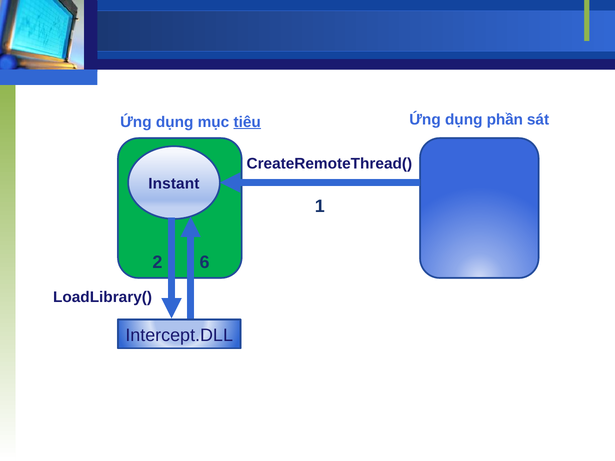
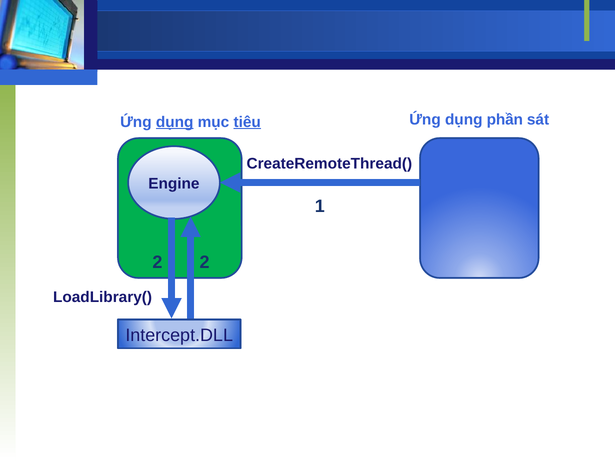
dụng at (175, 122) underline: none -> present
Instant: Instant -> Engine
2 6: 6 -> 2
